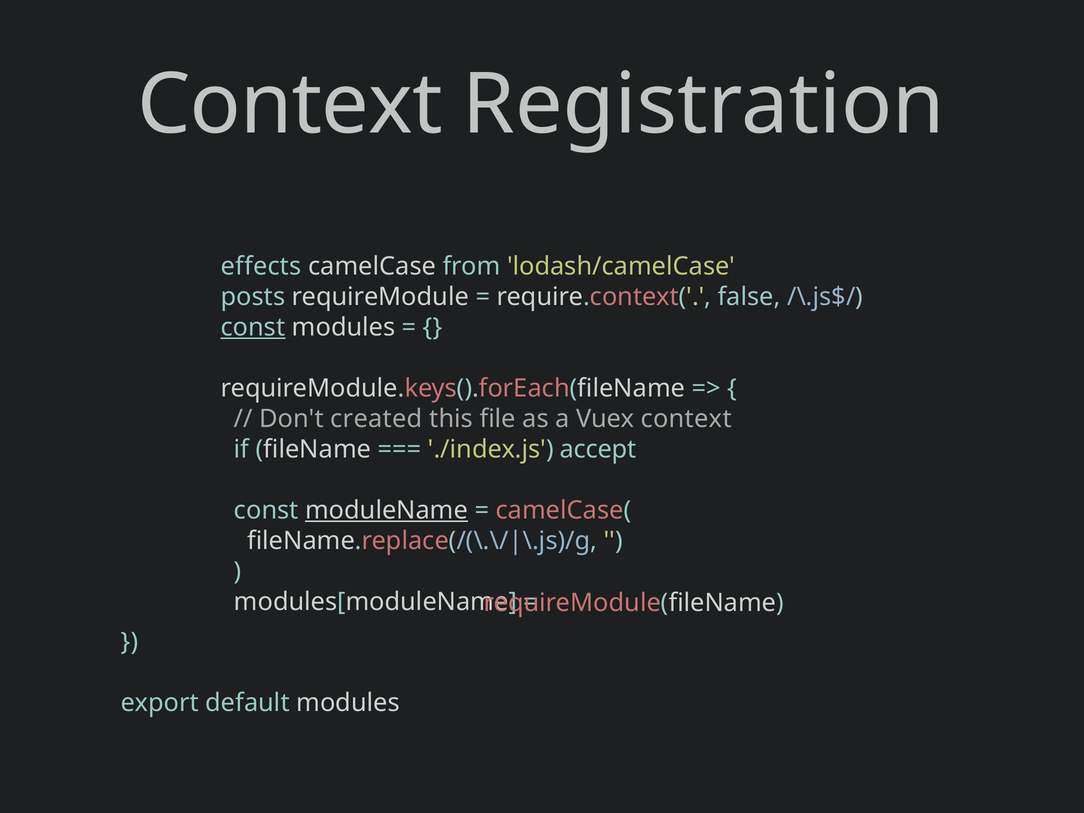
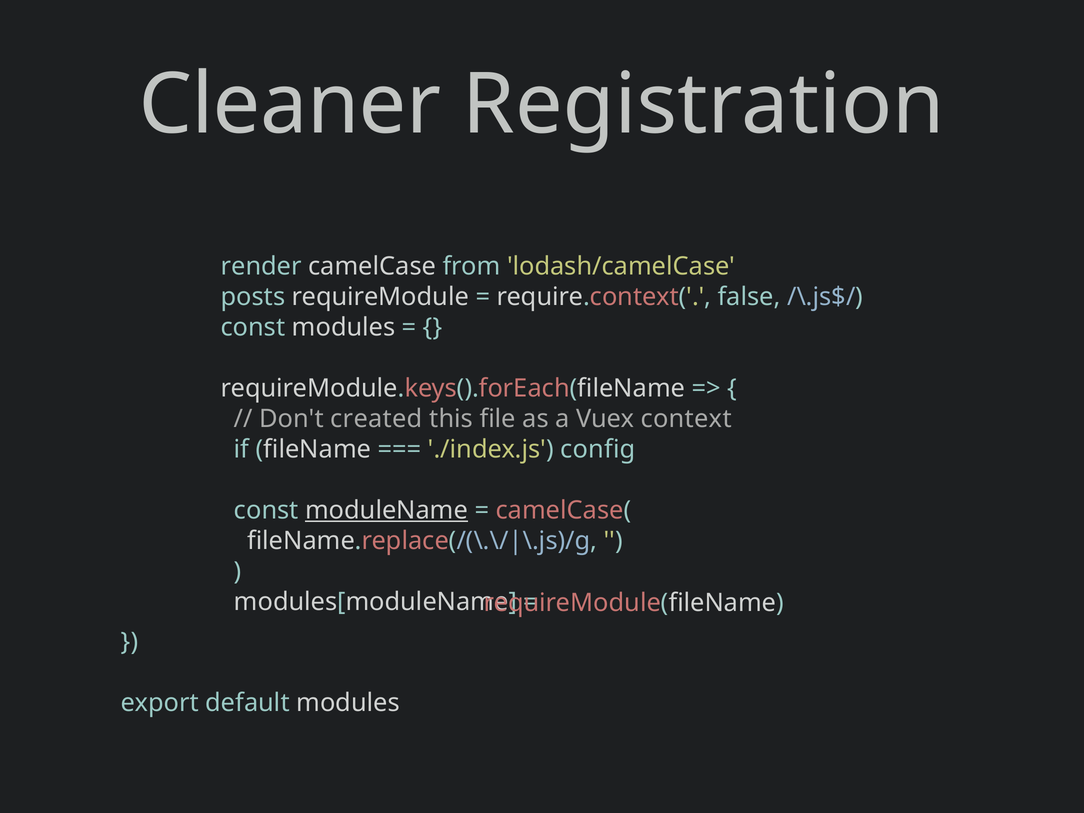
Context at (290, 105): Context -> Cleaner
effects: effects -> render
const at (253, 327) underline: present -> none
accept: accept -> config
